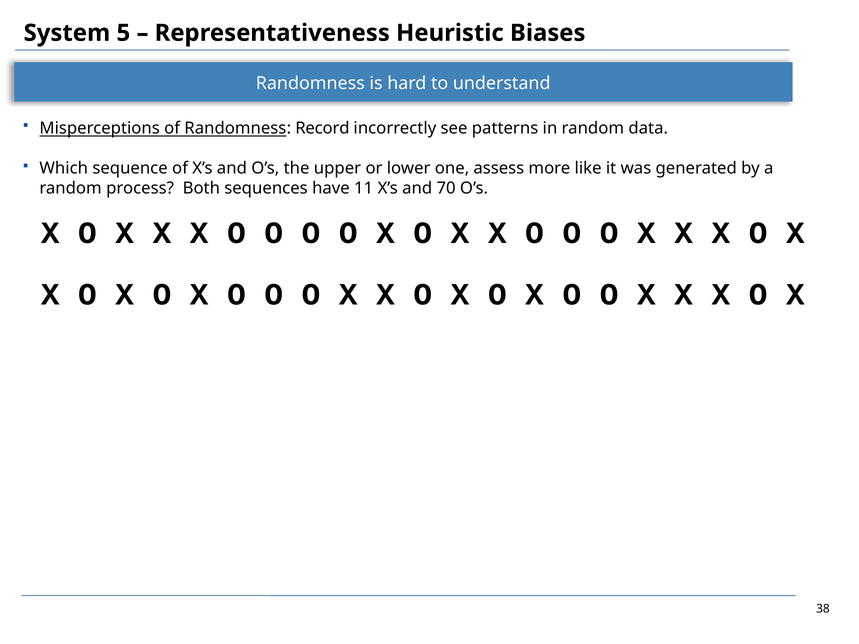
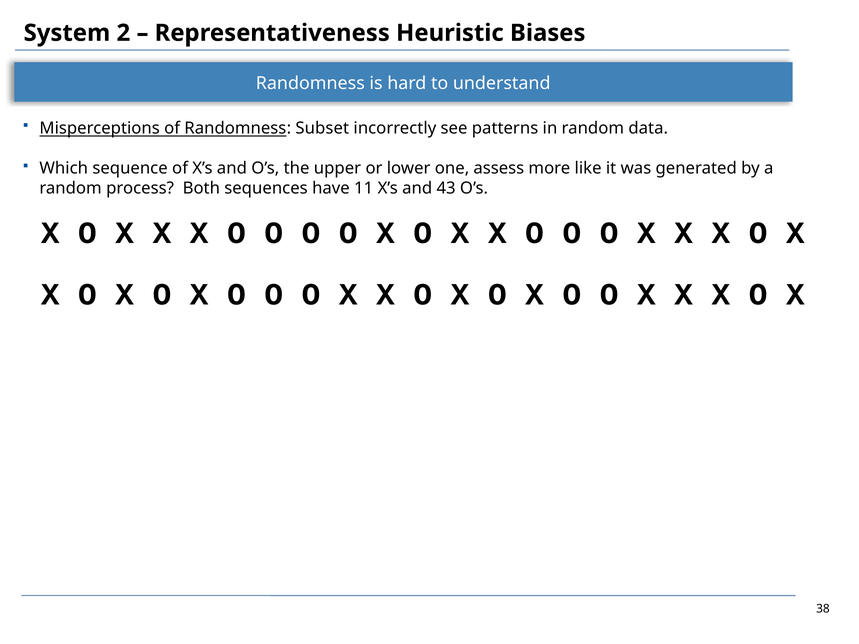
5: 5 -> 2
Record: Record -> Subset
70: 70 -> 43
